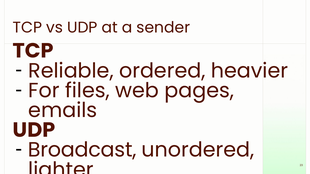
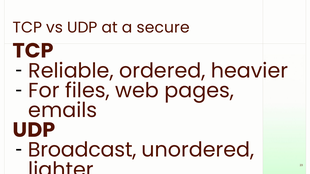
sender: sender -> secure
